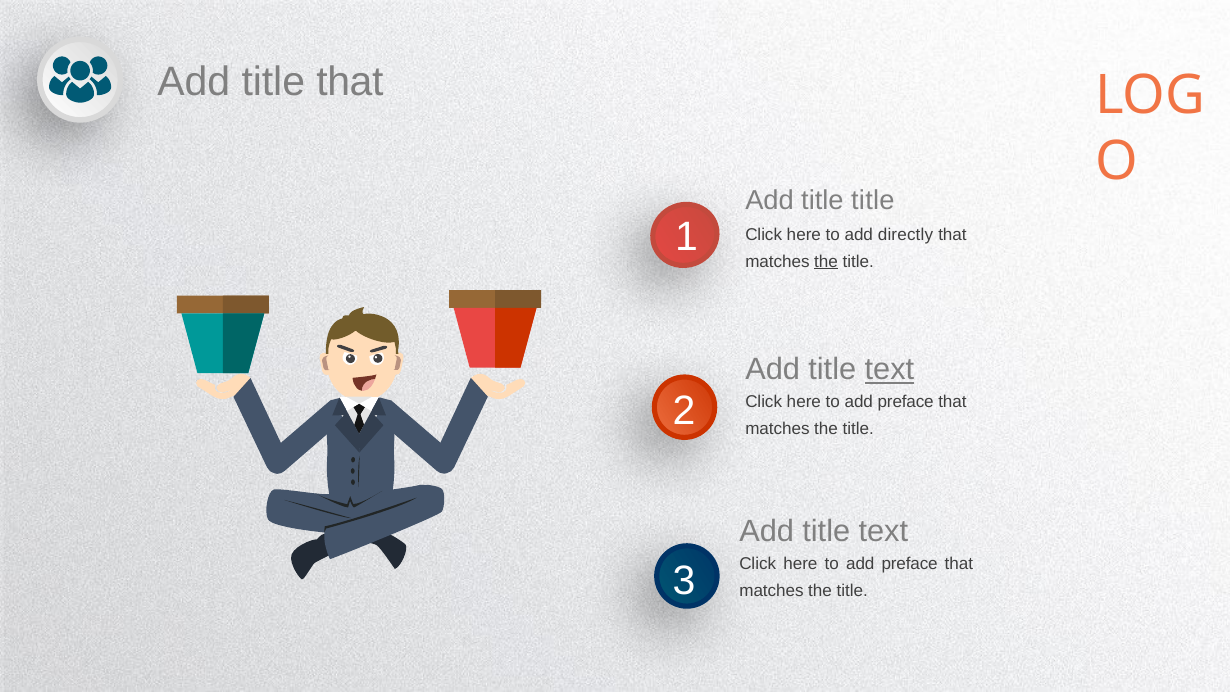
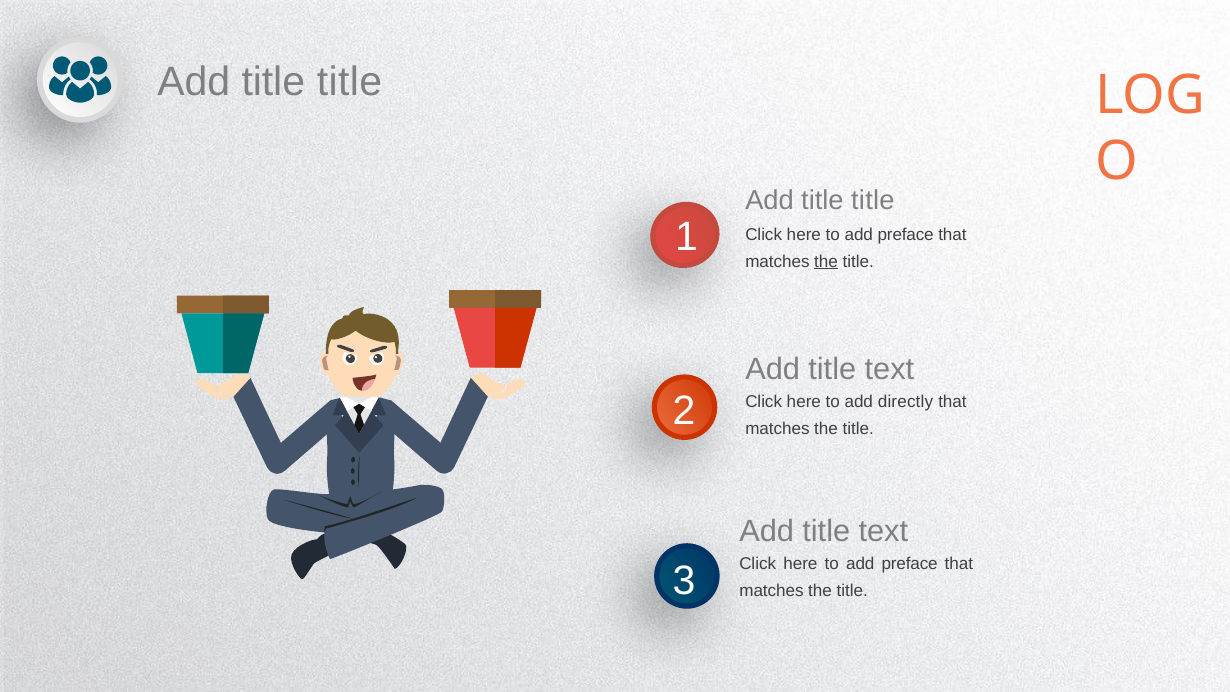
that at (350, 82): that -> title
directly at (906, 235): directly -> preface
text at (889, 370) underline: present -> none
preface at (906, 402): preface -> directly
